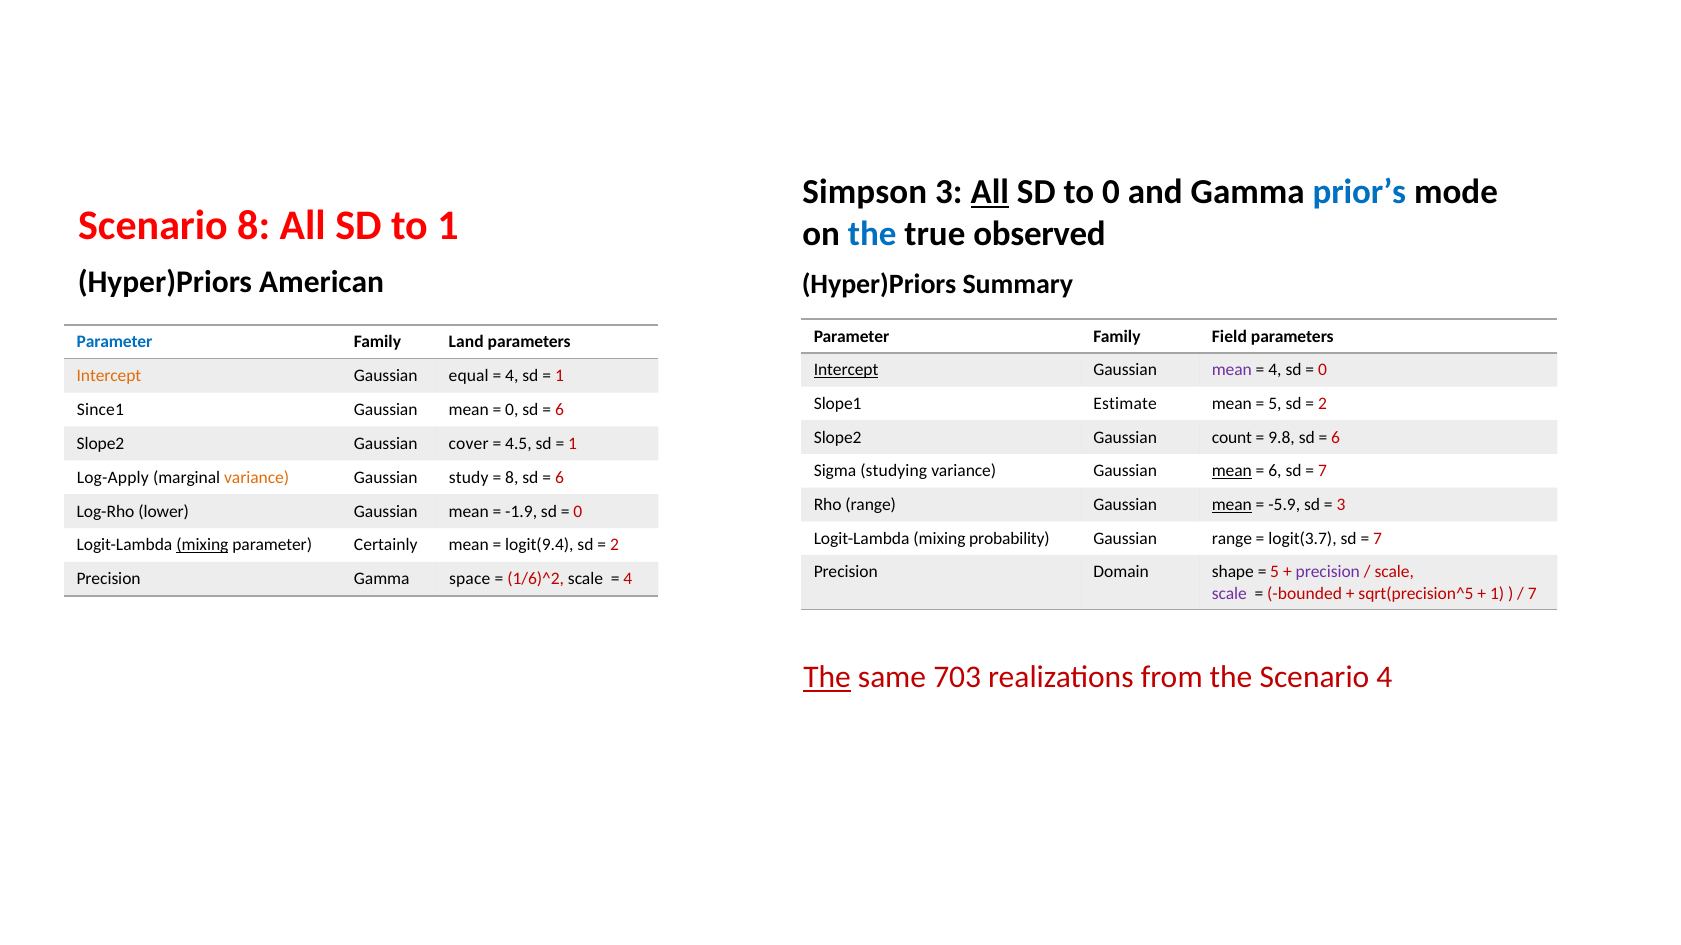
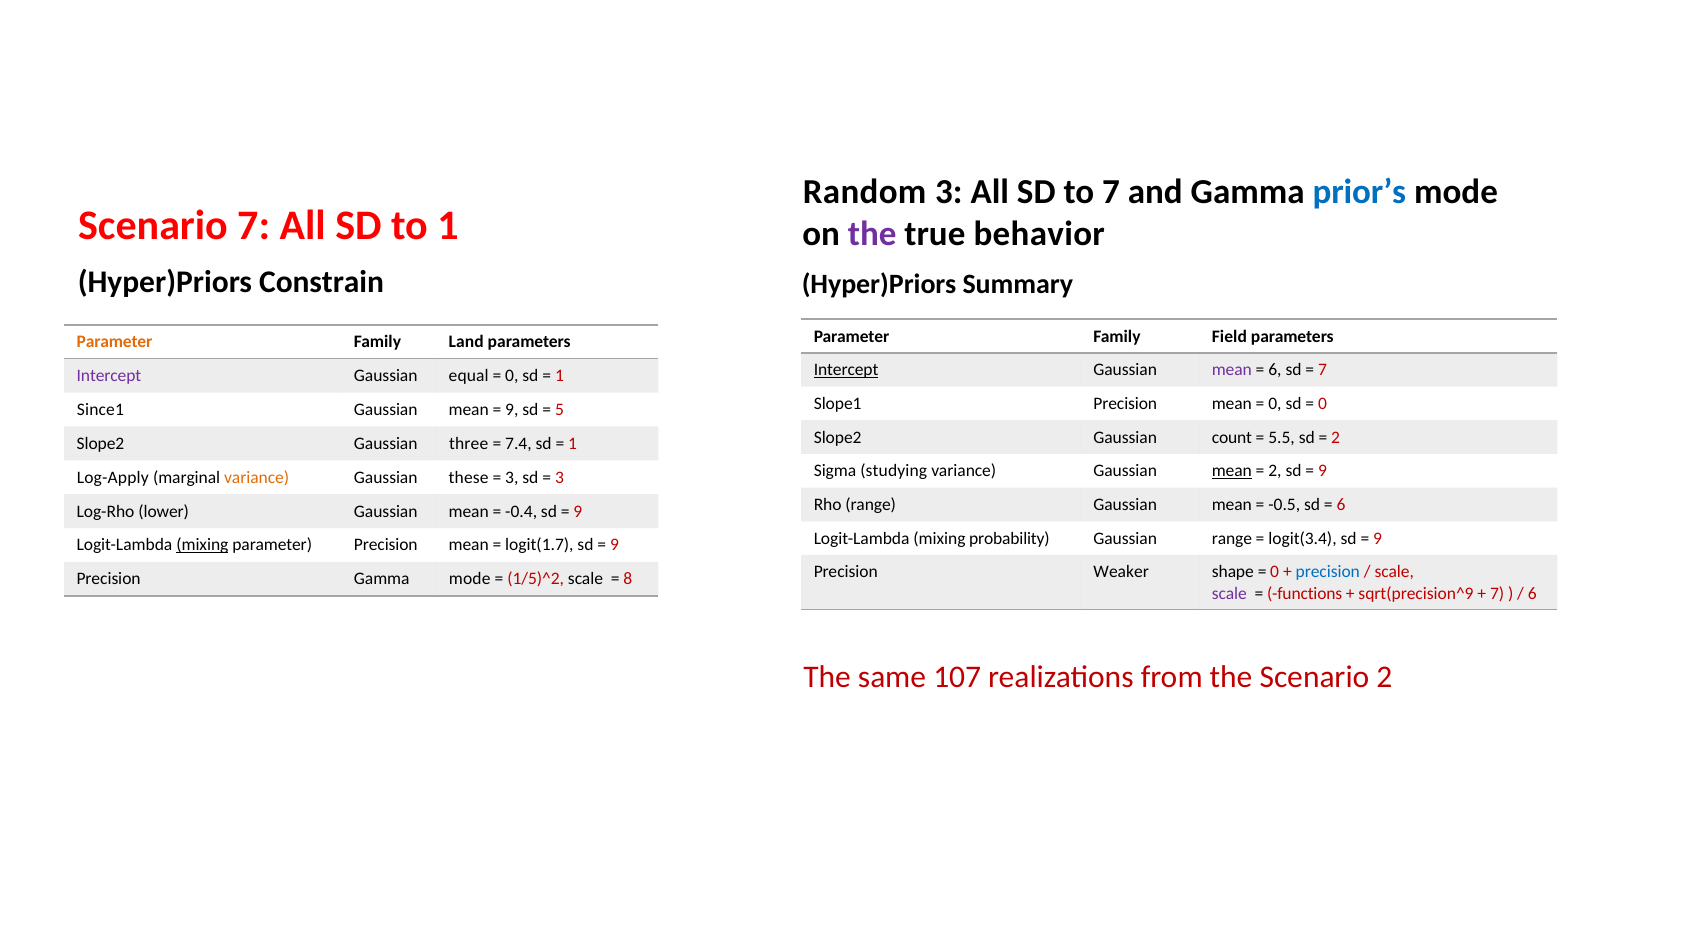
Simpson: Simpson -> Random
All at (990, 192) underline: present -> none
to 0: 0 -> 7
Scenario 8: 8 -> 7
the at (872, 234) colour: blue -> purple
observed: observed -> behavior
American: American -> Constrain
Parameter at (114, 342) colour: blue -> orange
4 at (1275, 370): 4 -> 6
0 at (1323, 370): 0 -> 7
Intercept at (109, 376) colour: orange -> purple
4 at (512, 376): 4 -> 0
Slope1 Estimate: Estimate -> Precision
5 at (1275, 404): 5 -> 0
2 at (1323, 404): 2 -> 0
0 at (512, 410): 0 -> 9
6 at (559, 410): 6 -> 5
9.8: 9.8 -> 5.5
6 at (1336, 438): 6 -> 2
cover: cover -> three
4.5: 4.5 -> 7.4
6 at (1275, 471): 6 -> 2
7 at (1323, 471): 7 -> 9
study: study -> these
8 at (512, 478): 8 -> 3
6 at (559, 478): 6 -> 3
mean at (1232, 505) underline: present -> none
-5.9: -5.9 -> -0.5
3 at (1341, 505): 3 -> 6
-1.9: -1.9 -> -0.4
0 at (578, 512): 0 -> 9
logit(3.7: logit(3.7 -> logit(3.4
7 at (1378, 539): 7 -> 9
parameter Certainly: Certainly -> Precision
logit(9.4: logit(9.4 -> logit(1.7
2 at (615, 546): 2 -> 9
Domain: Domain -> Weaker
5 at (1275, 572): 5 -> 0
precision at (1328, 572) colour: purple -> blue
Gamma space: space -> mode
1/6)^2: 1/6)^2 -> 1/5)^2
4 at (628, 579): 4 -> 8
bounded: bounded -> functions
sqrt(precision^5: sqrt(precision^5 -> sqrt(precision^9
1 at (1497, 594): 1 -> 7
7 at (1532, 594): 7 -> 6
The at (827, 677) underline: present -> none
703: 703 -> 107
Scenario 4: 4 -> 2
